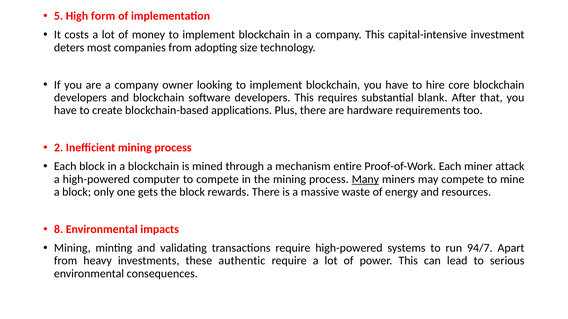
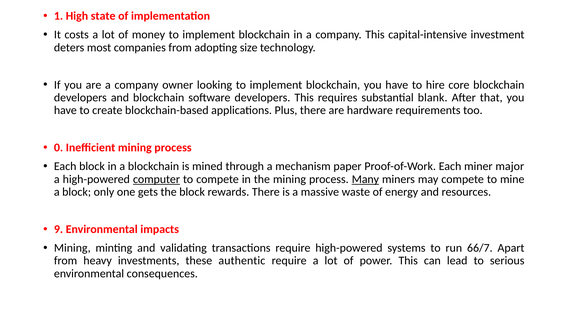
5: 5 -> 1
form: form -> state
2: 2 -> 0
entire: entire -> paper
attack: attack -> major
computer underline: none -> present
8: 8 -> 9
94/7: 94/7 -> 66/7
